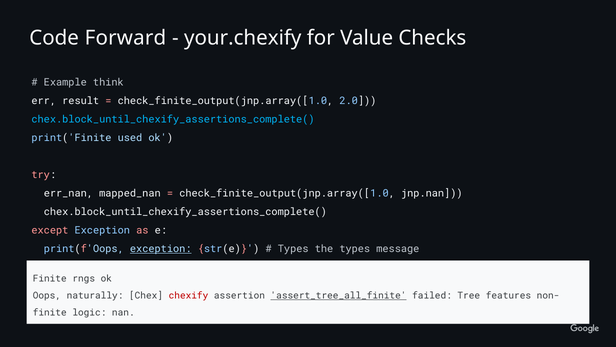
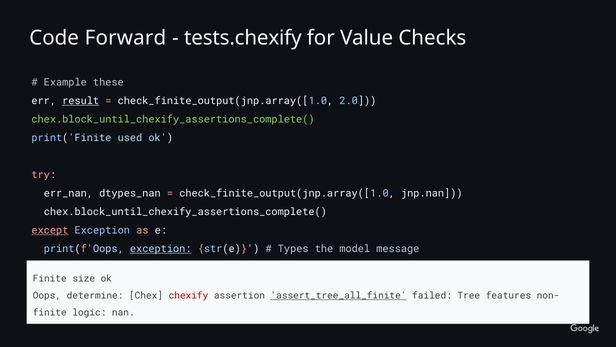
your.chexify: your.chexify -> tests.chexify
think: think -> these
result underline: none -> present
chex.block_until_chexify_assertions_complete( at (173, 119) colour: light blue -> light green
mapped_nan: mapped_nan -> dtypes_nan
except underline: none -> present
the types: types -> model
rngs: rngs -> size
naturally: naturally -> determine
